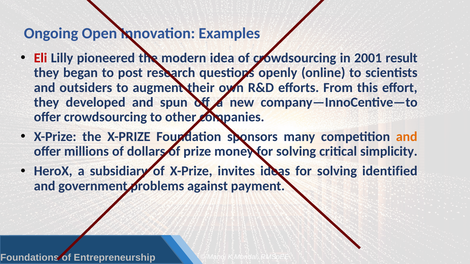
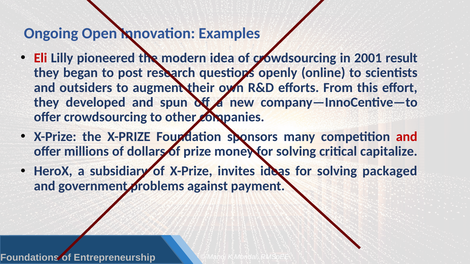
and at (407, 137) colour: orange -> red
simplicity: simplicity -> capitalize
identified: identified -> packaged
